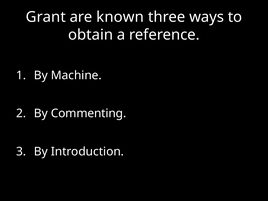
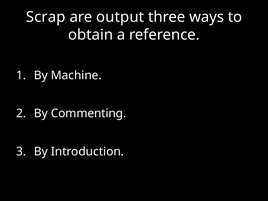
Grant: Grant -> Scrap
known: known -> output
